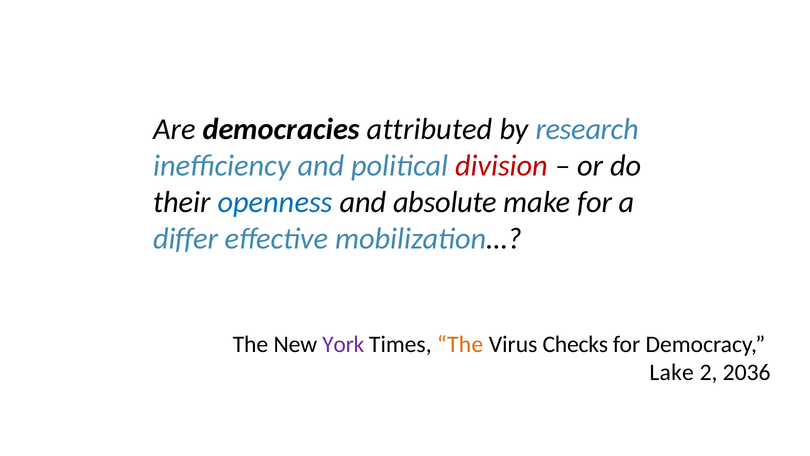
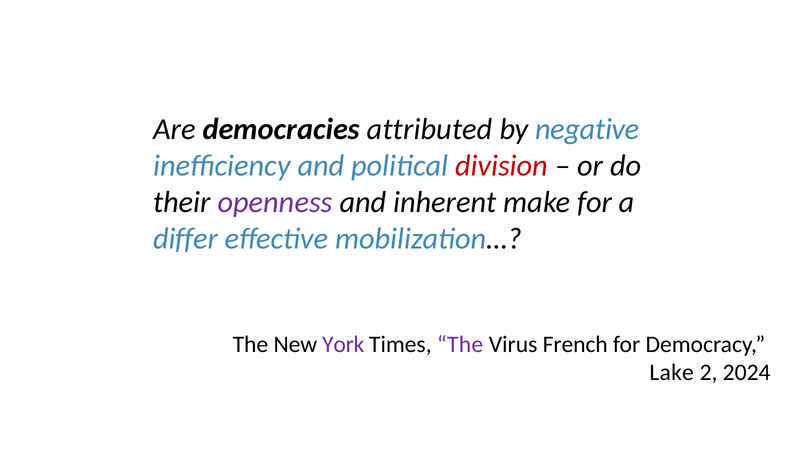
research: research -> negative
openness colour: blue -> purple
absolute: absolute -> inherent
The at (460, 344) colour: orange -> purple
Checks: Checks -> French
2036: 2036 -> 2024
